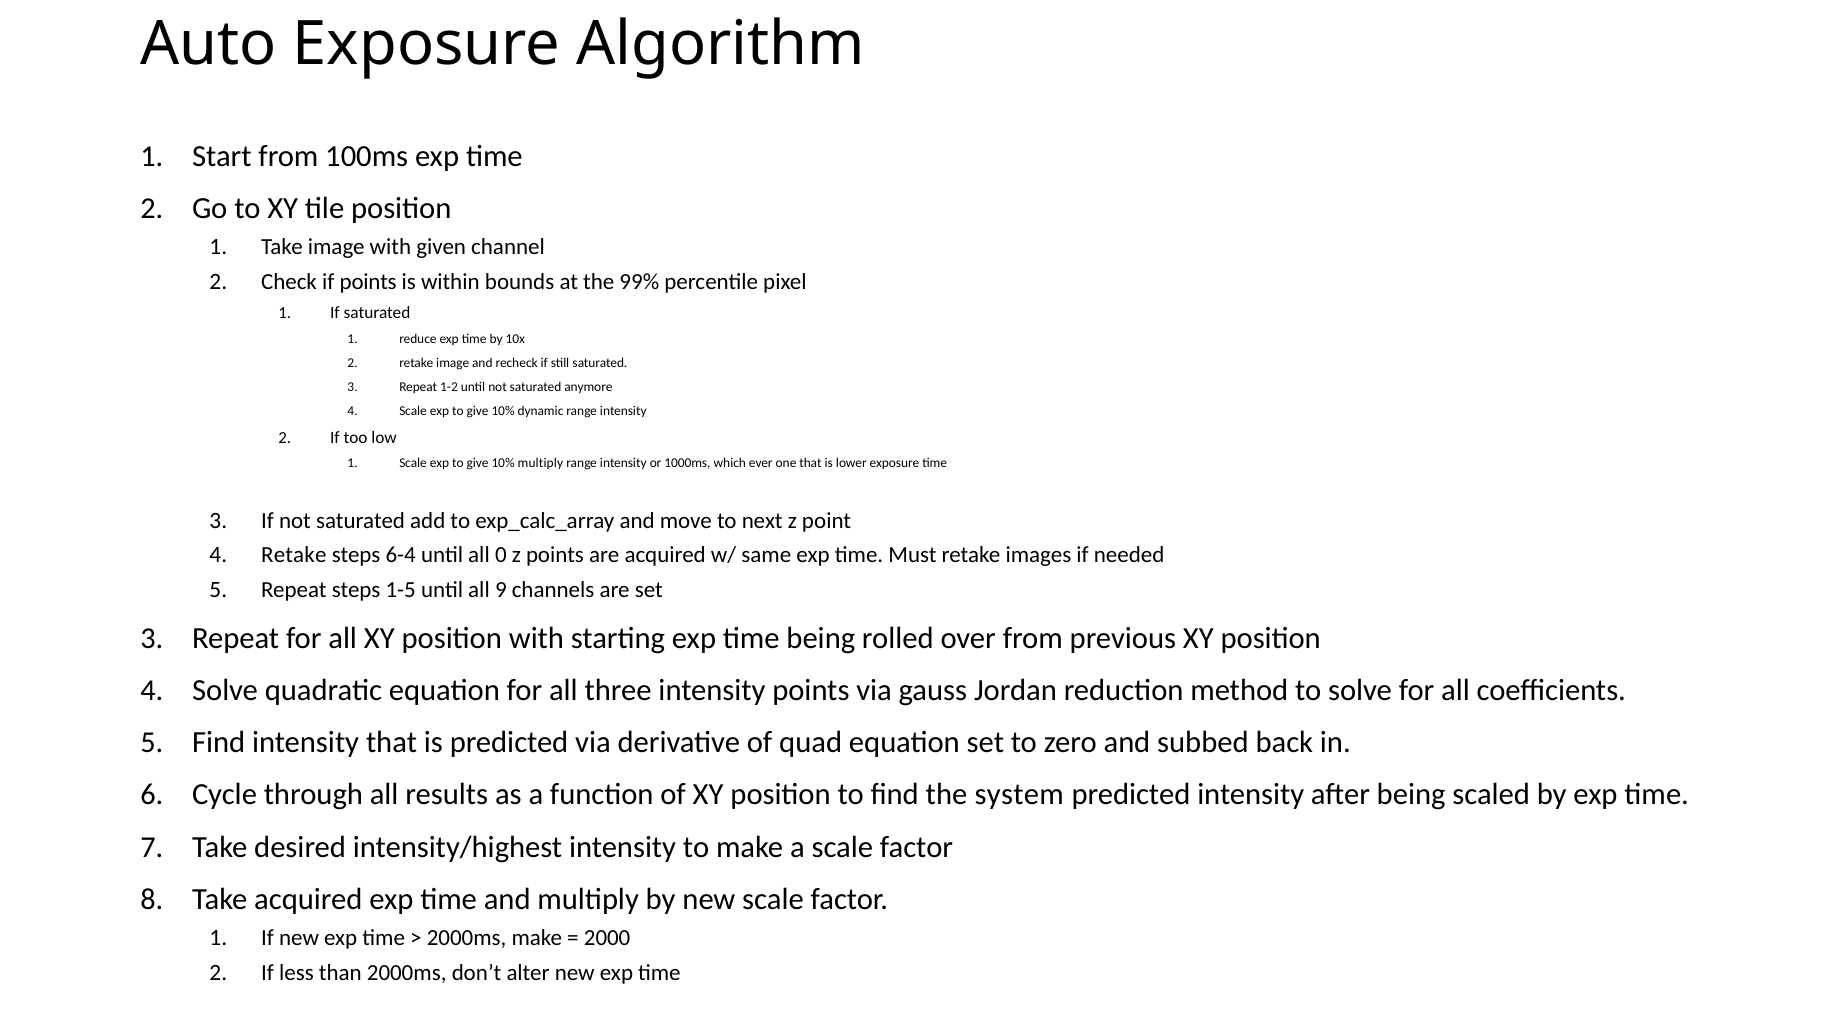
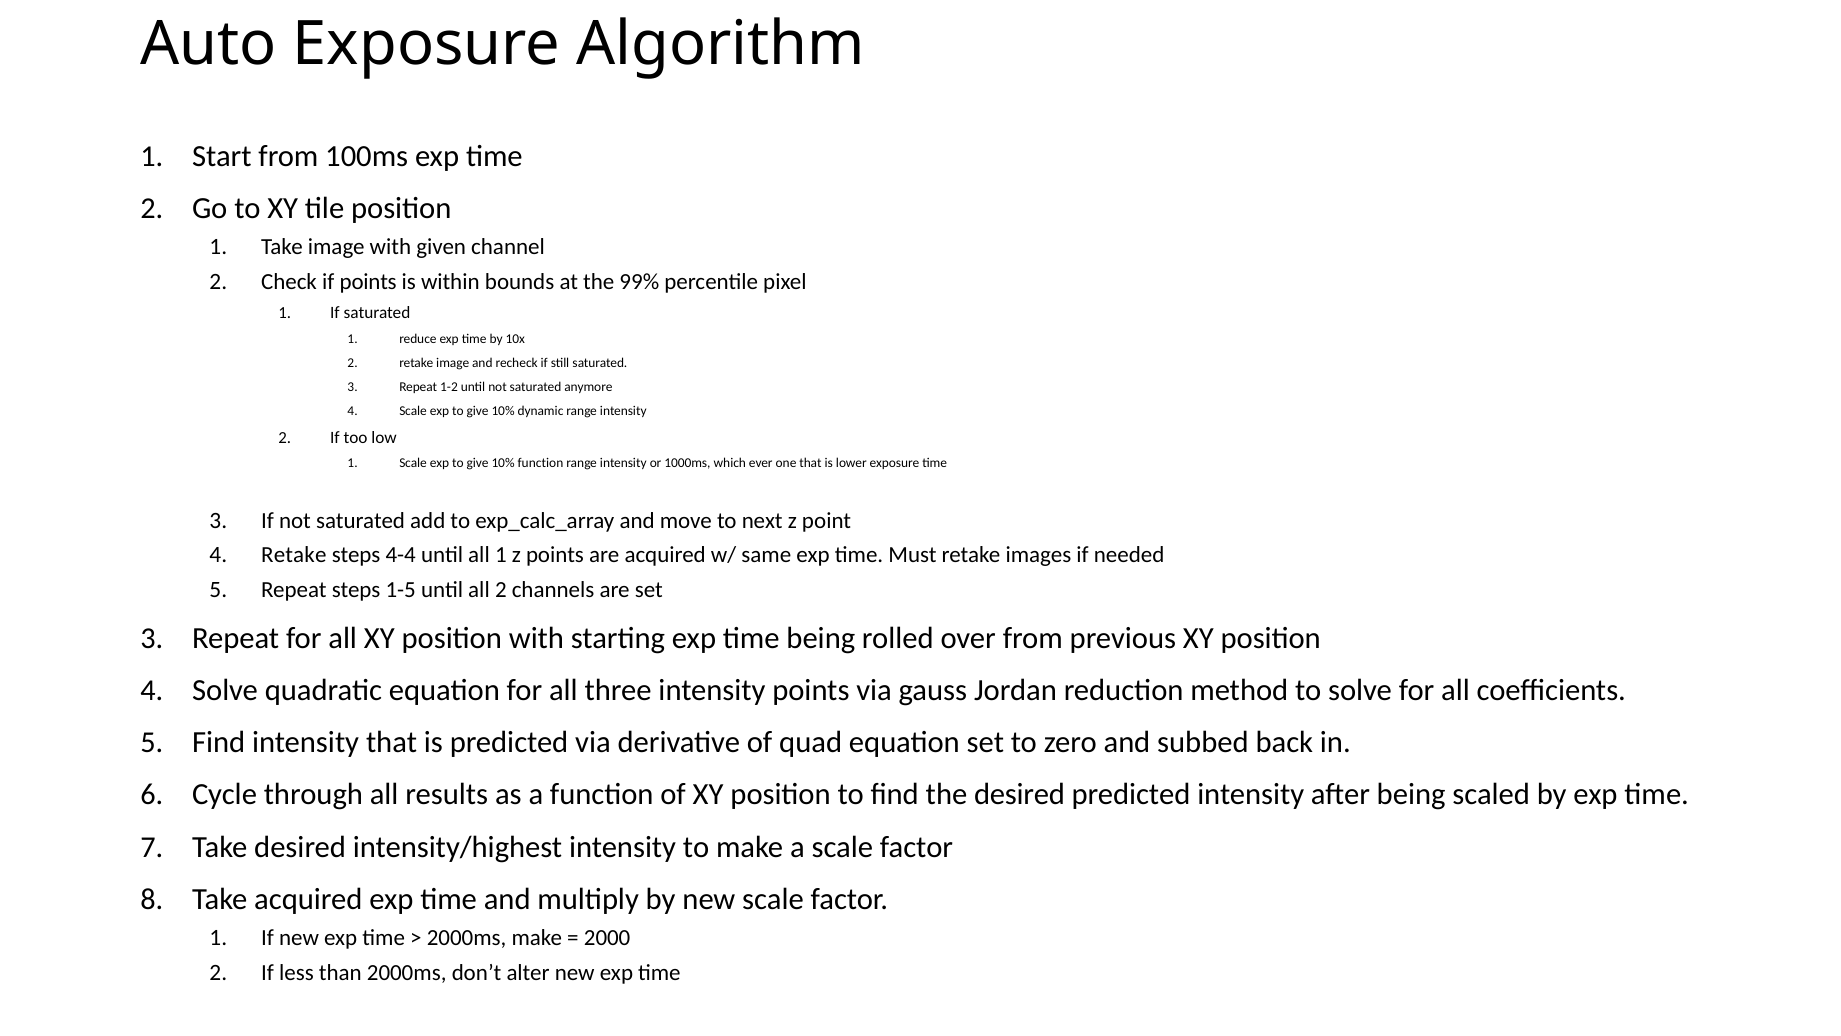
10% multiply: multiply -> function
6-4: 6-4 -> 4-4
all 0: 0 -> 1
all 9: 9 -> 2
the system: system -> desired
